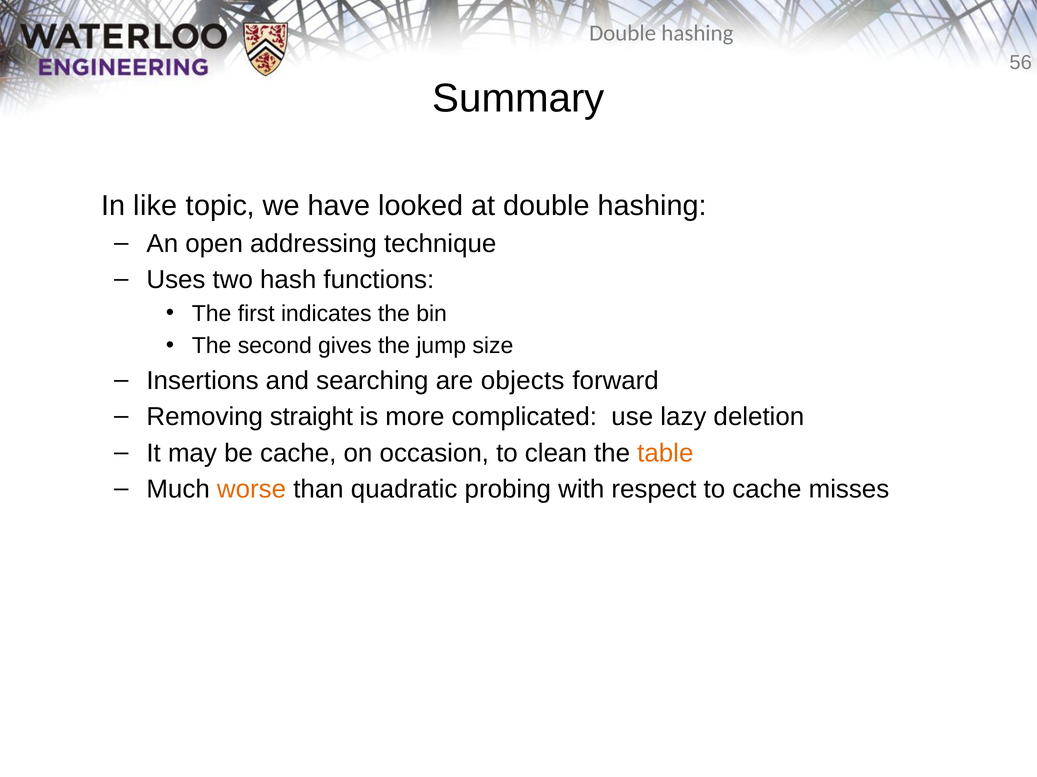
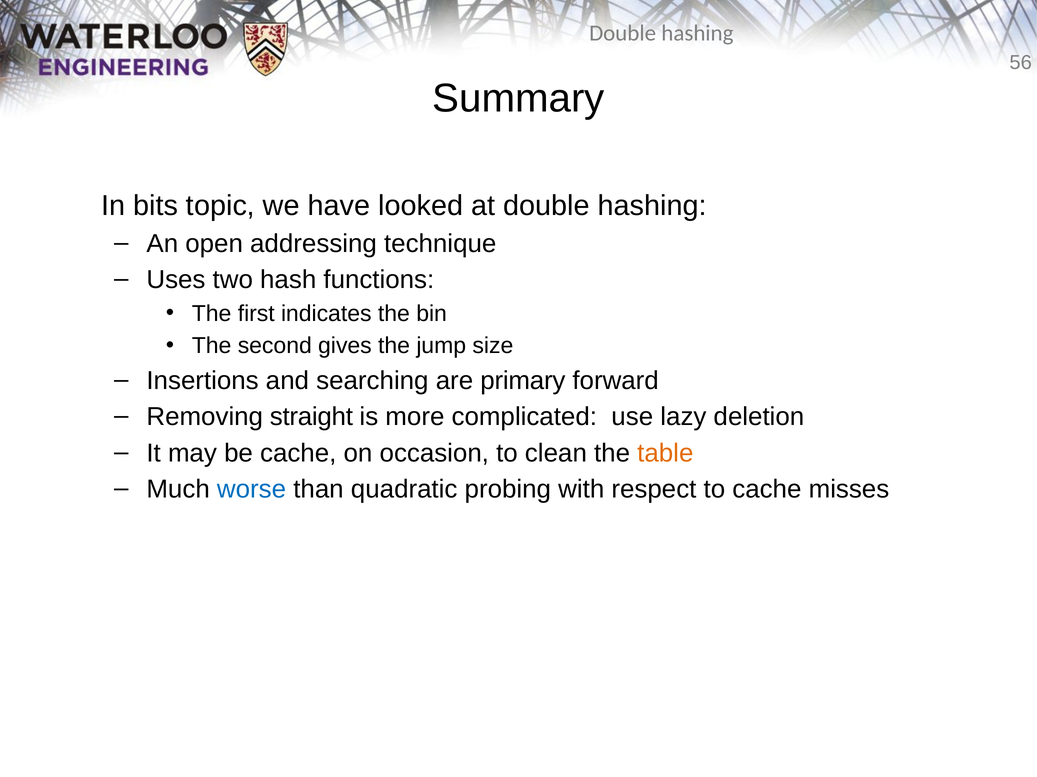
like: like -> bits
objects: objects -> primary
worse colour: orange -> blue
